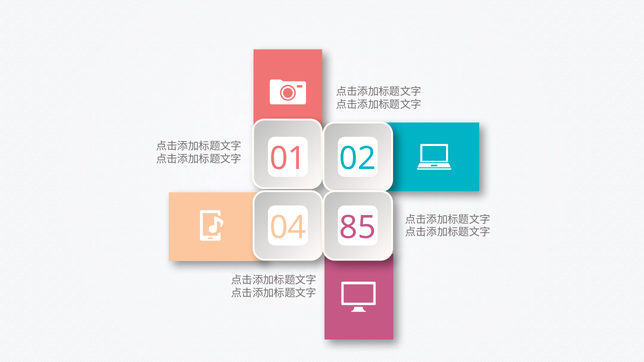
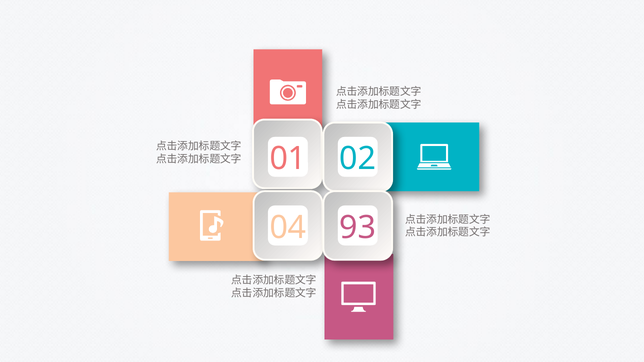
85: 85 -> 93
